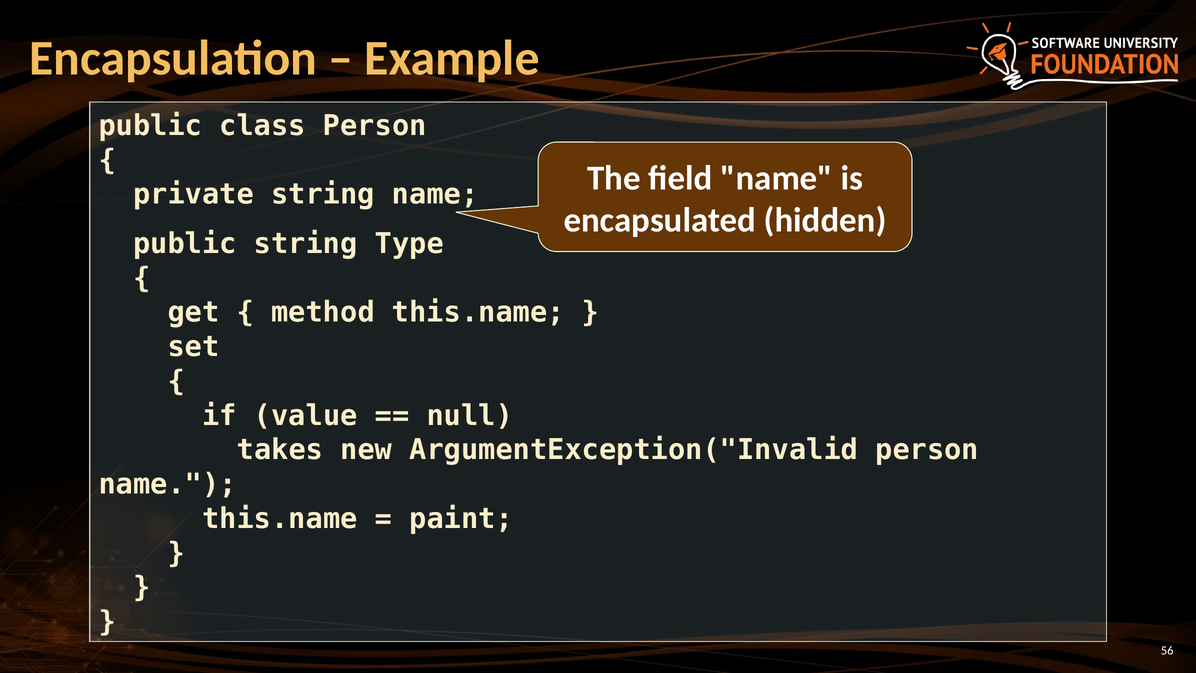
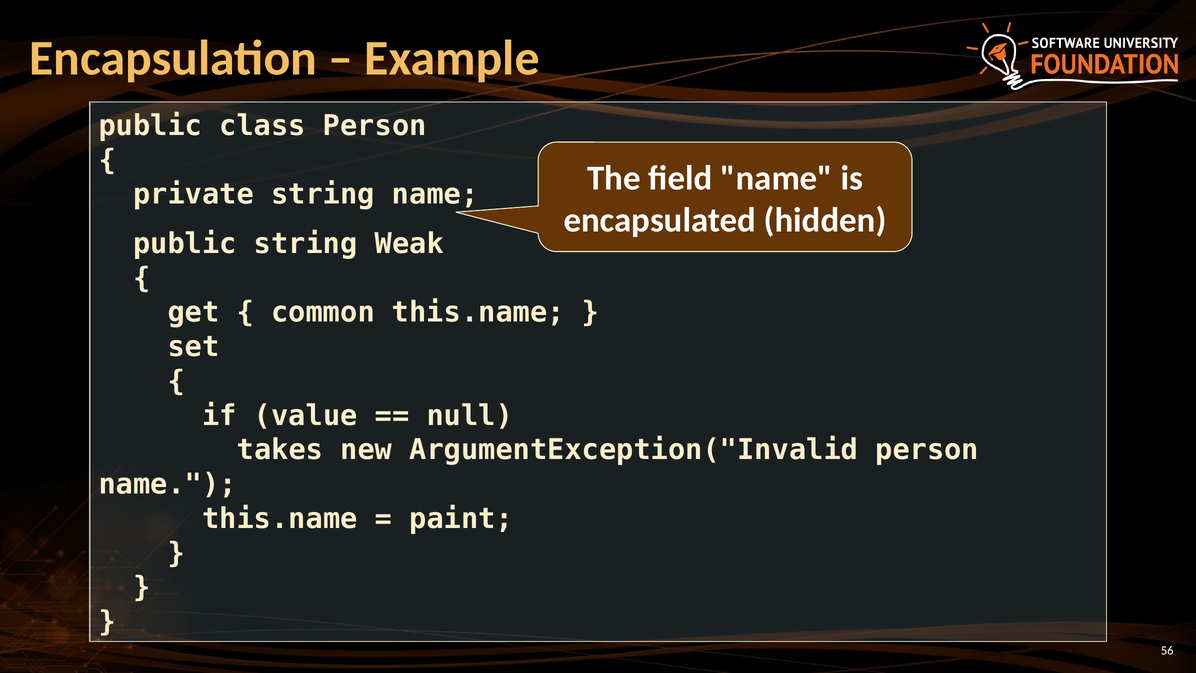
Type: Type -> Weak
method: method -> common
